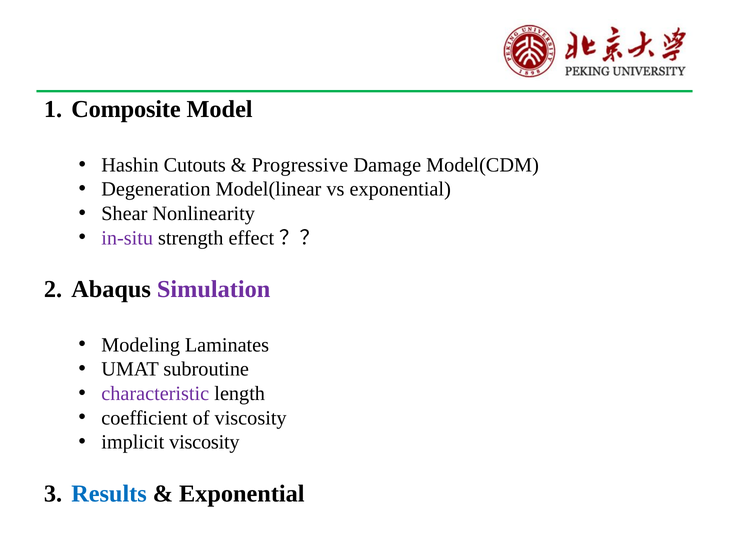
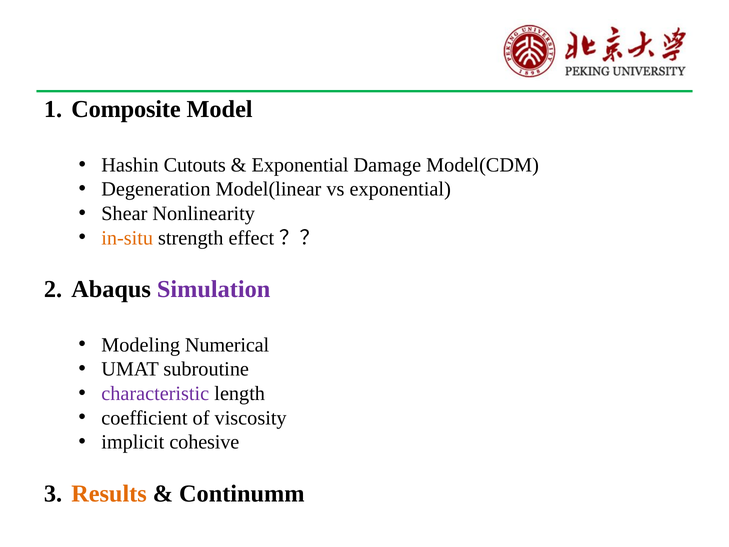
Progressive at (300, 165): Progressive -> Exponential
in-situ colour: purple -> orange
Laminates: Laminates -> Numerical
implicit viscosity: viscosity -> cohesive
Results colour: blue -> orange
Exponential at (242, 493): Exponential -> Continumm
